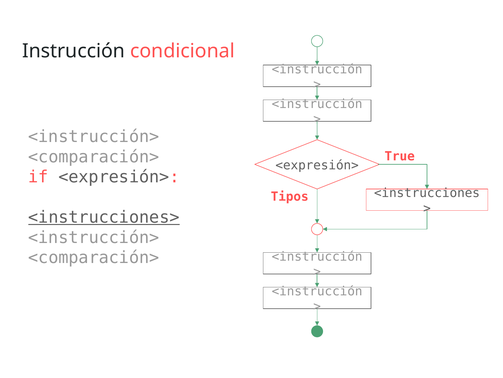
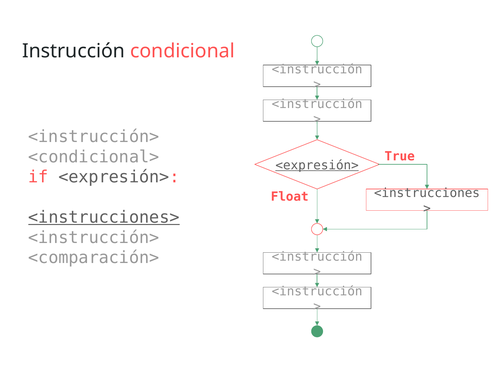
<comparación> at (94, 157): <comparación> -> <condicional>
<expresión> at (317, 165) underline: none -> present
Tipos: Tipos -> Float
